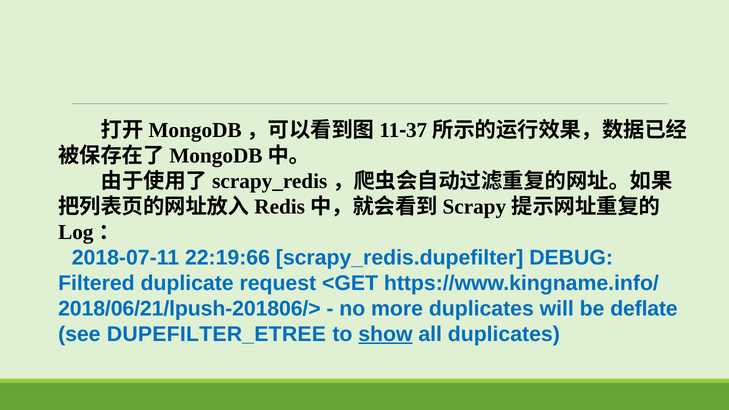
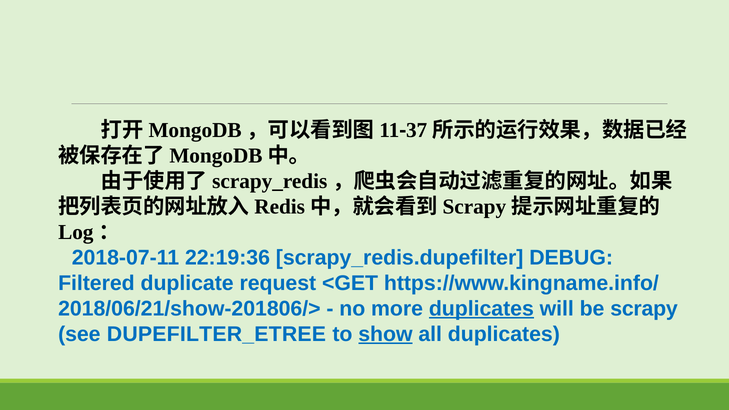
22:19:66: 22:19:66 -> 22:19:36
2018/06/21/lpush-201806/>: 2018/06/21/lpush-201806/> -> 2018/06/21/show-201806/>
duplicates at (481, 309) underline: none -> present
be deflate: deflate -> scrapy
